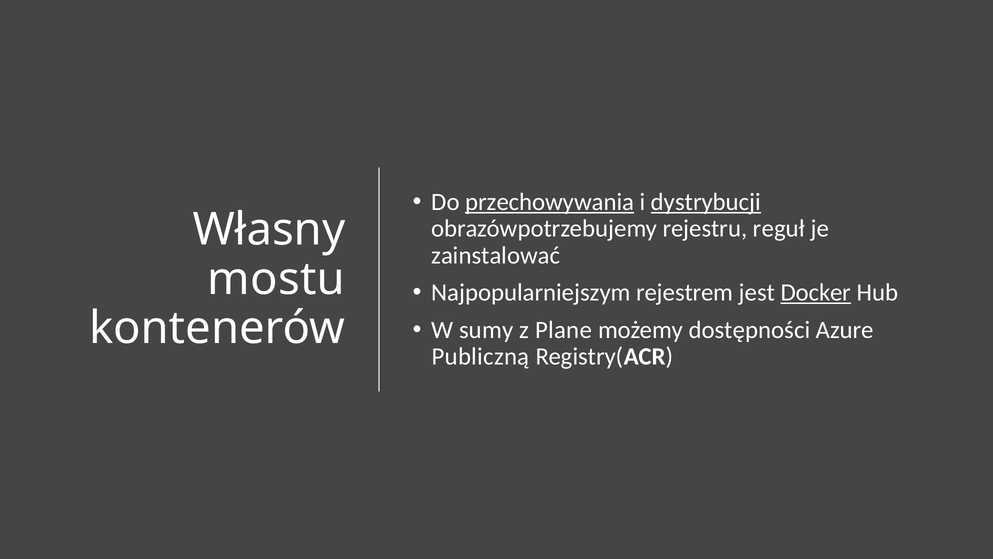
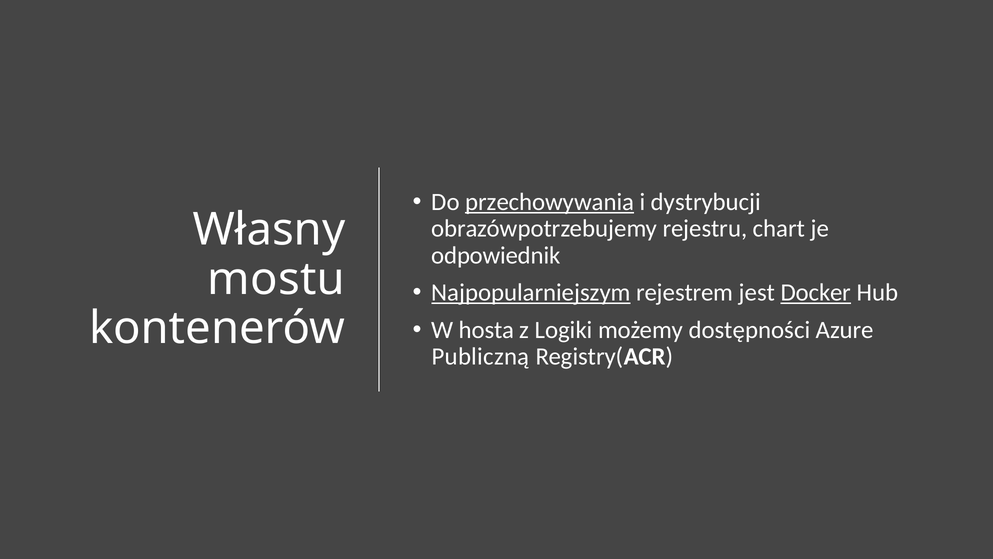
dystrybucji underline: present -> none
reguł: reguł -> chart
zainstalować: zainstalować -> odpowiednik
Najpopularniejszym underline: none -> present
sumy: sumy -> hosta
Plane: Plane -> Logiki
